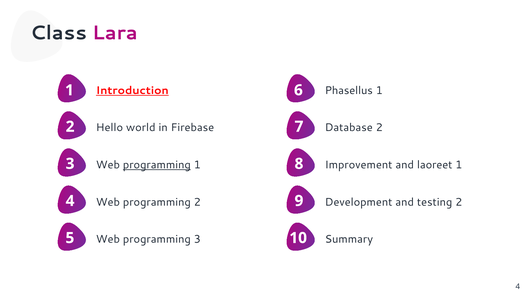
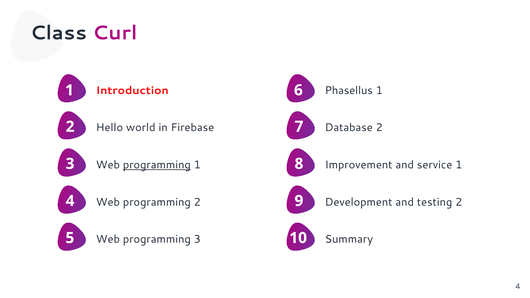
Lara: Lara -> Curl
Introduction underline: present -> none
laoreet: laoreet -> service
